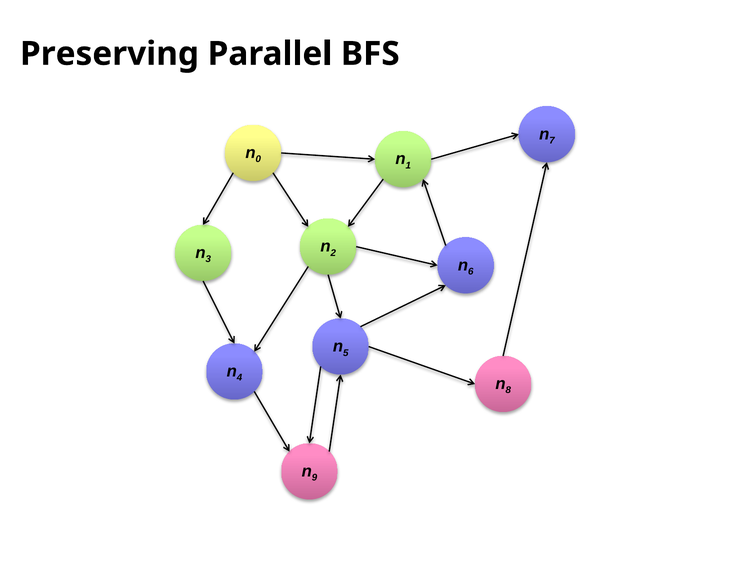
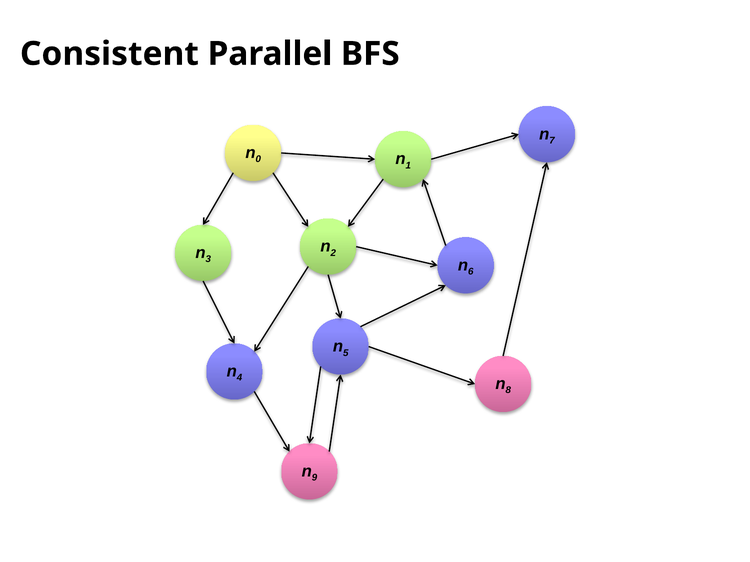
Preserving: Preserving -> Consistent
